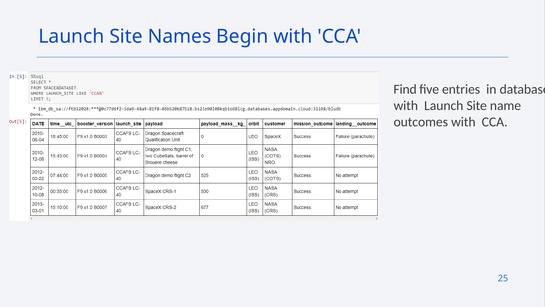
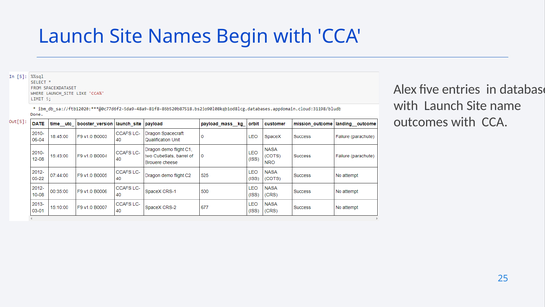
Find: Find -> Alex
